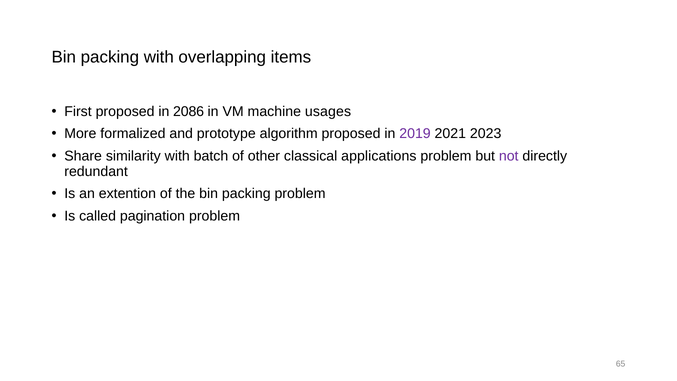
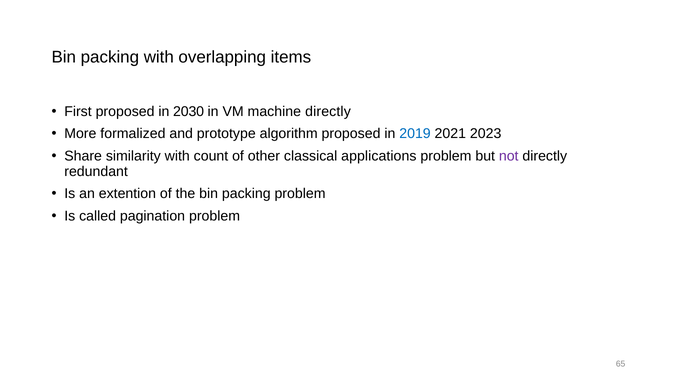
2086: 2086 -> 2030
machine usages: usages -> directly
2019 colour: purple -> blue
batch: batch -> count
